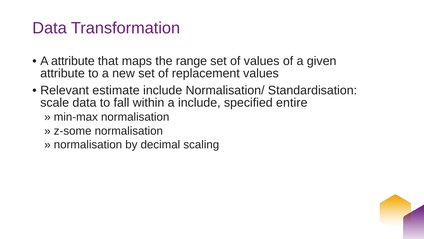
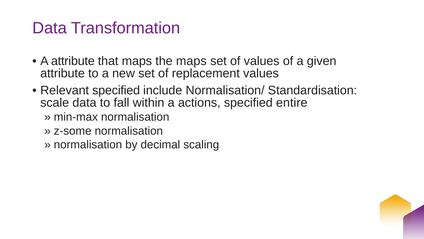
the range: range -> maps
Relevant estimate: estimate -> specified
a include: include -> actions
